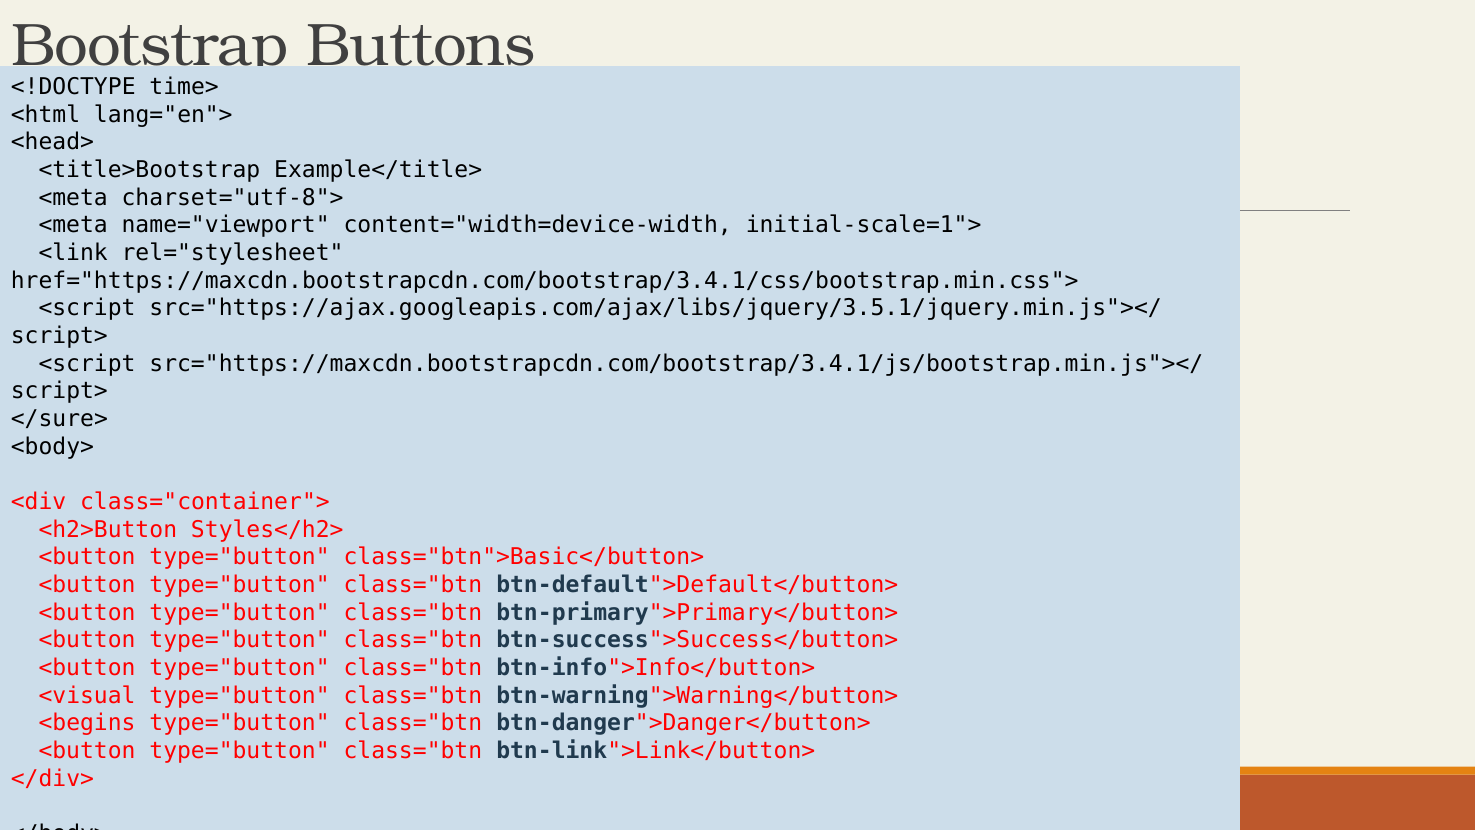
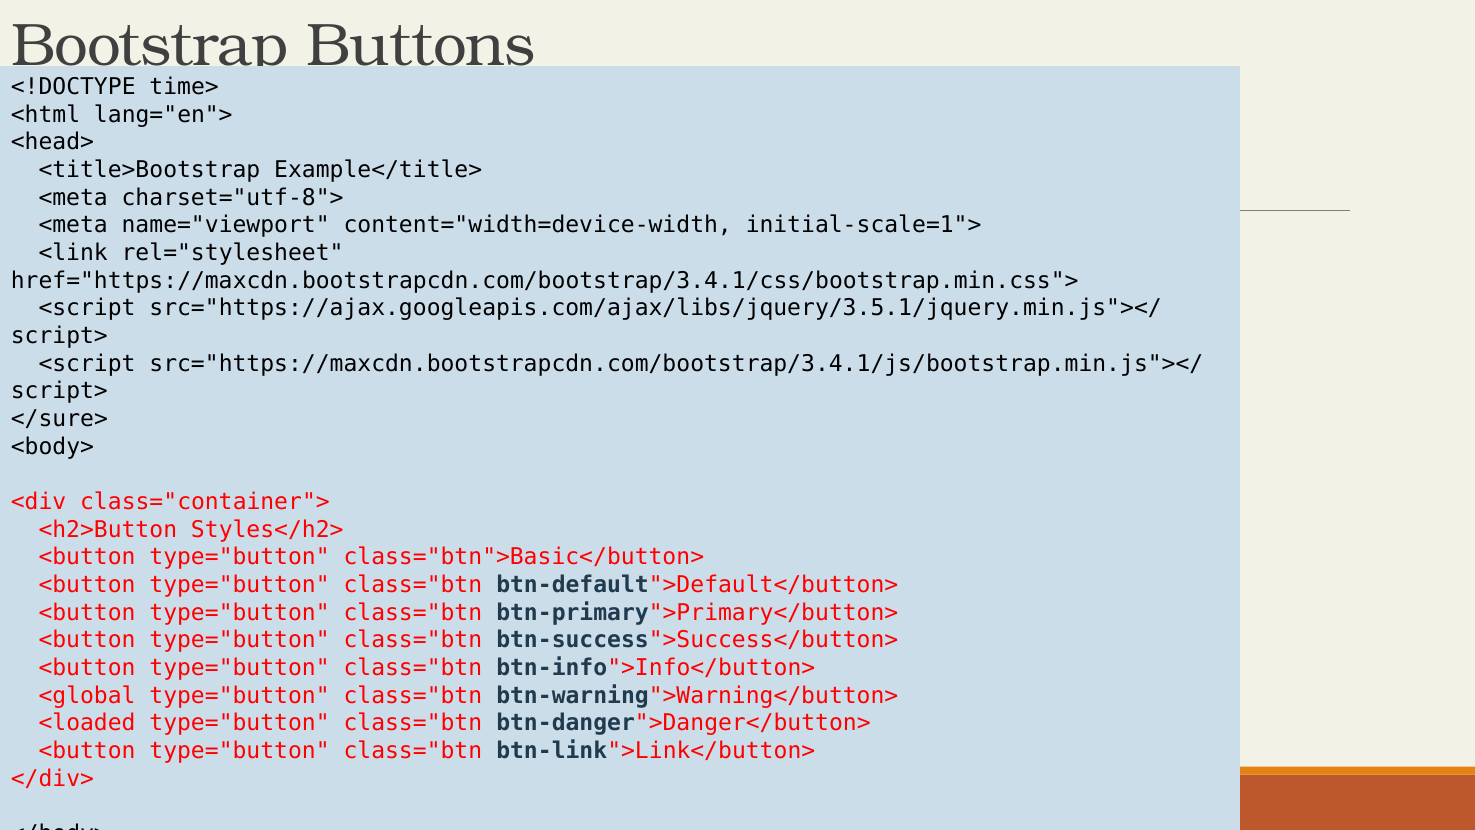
<visual: <visual -> <global
<begins: <begins -> <loaded
